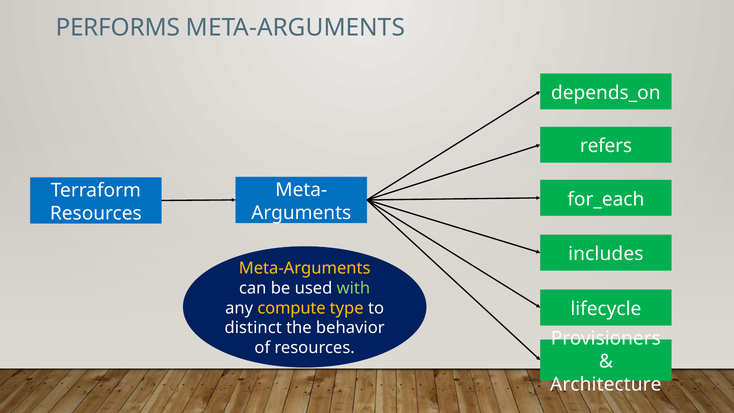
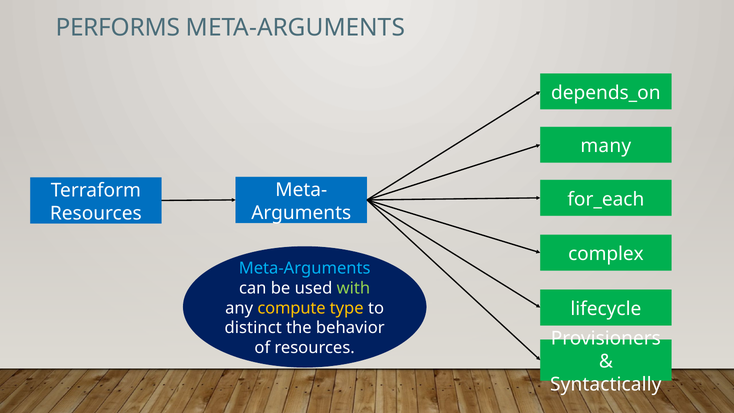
refers: refers -> many
includes: includes -> complex
Meta-Arguments at (305, 268) colour: yellow -> light blue
Architecture: Architecture -> Syntactically
